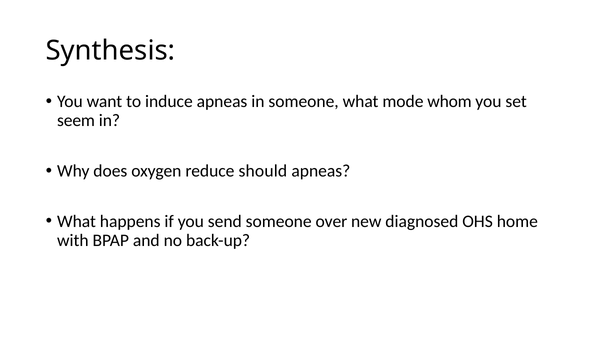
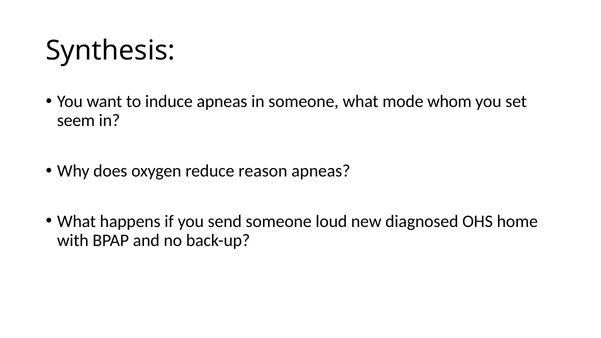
should: should -> reason
over: over -> loud
